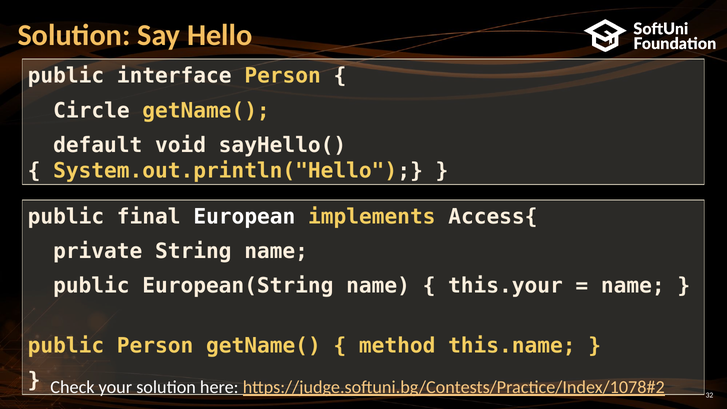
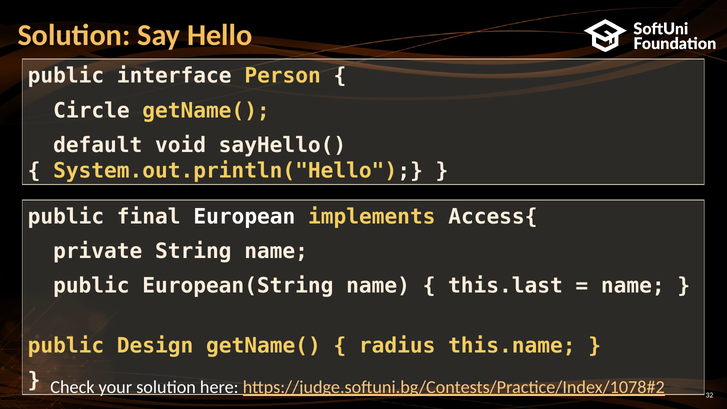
this.your: this.your -> this.last
public Person: Person -> Design
method: method -> radius
